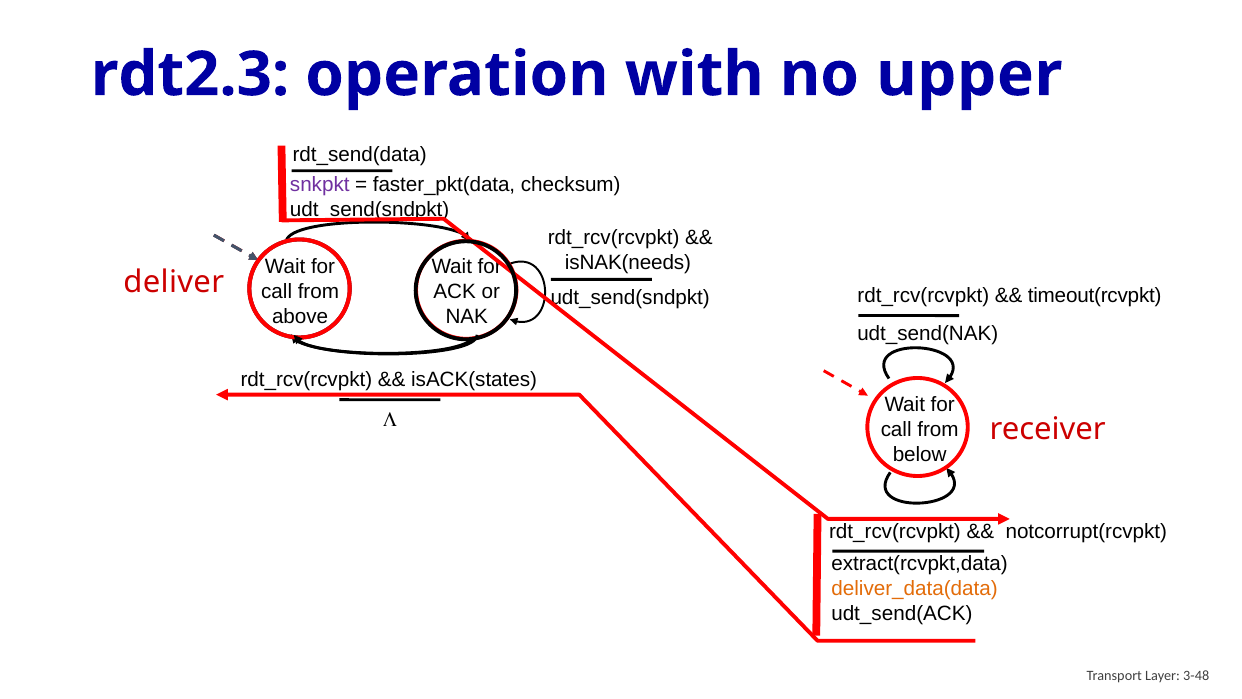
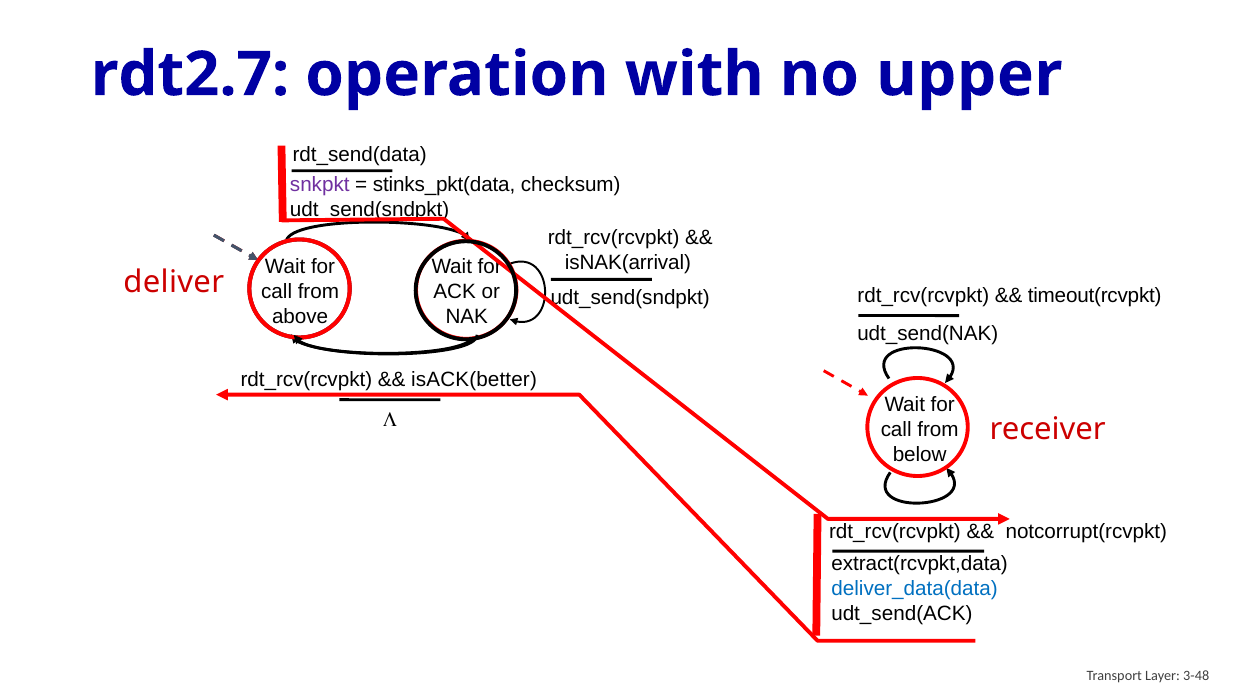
rdt2.3: rdt2.3 -> rdt2.7
faster_pkt(data: faster_pkt(data -> stinks_pkt(data
isNAK(needs: isNAK(needs -> isNAK(arrival
isACK(states: isACK(states -> isACK(better
deliver_data(data colour: orange -> blue
